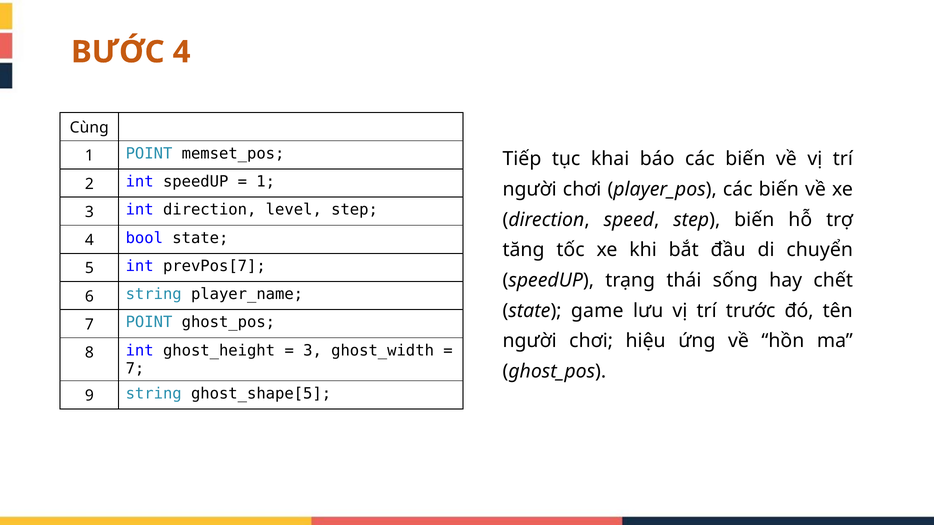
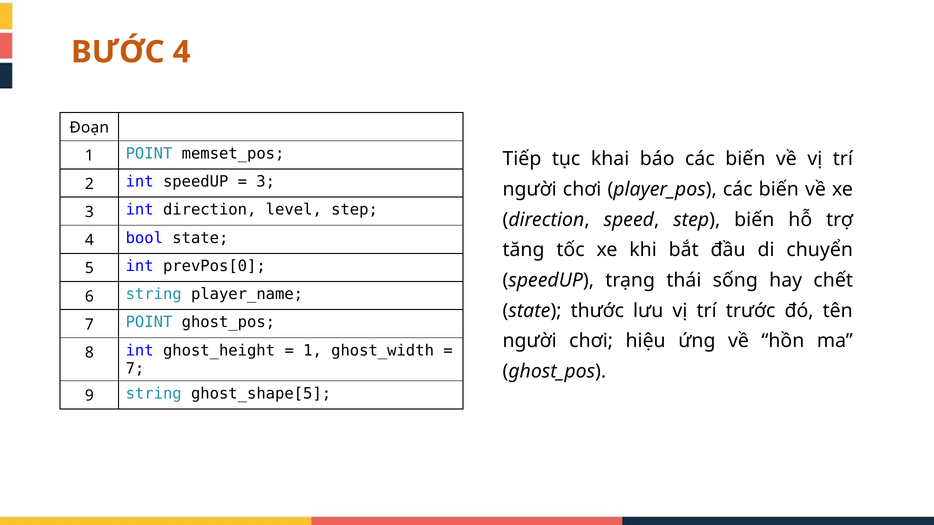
Cùng: Cùng -> Đoạn
1 at (266, 182): 1 -> 3
prevPos[7: prevPos[7 -> prevPos[0
game: game -> thước
3 at (313, 351): 3 -> 1
